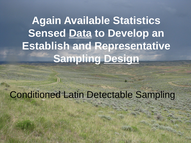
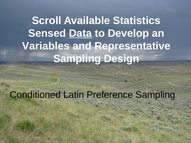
Again: Again -> Scroll
Establish: Establish -> Variables
Design underline: present -> none
Detectable: Detectable -> Preference
